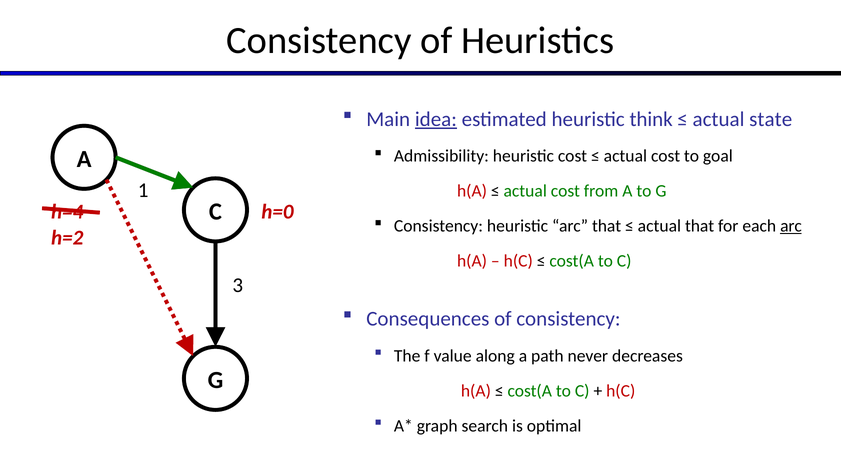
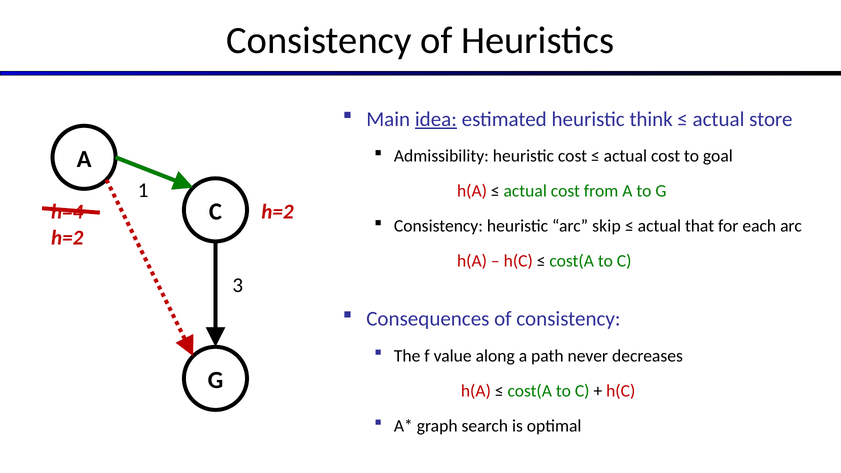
state: state -> store
h=0 at (277, 212): h=0 -> h=2
arc that: that -> skip
arc at (791, 226) underline: present -> none
